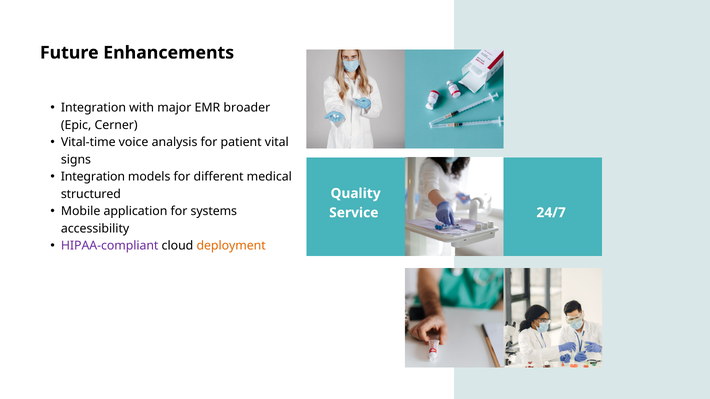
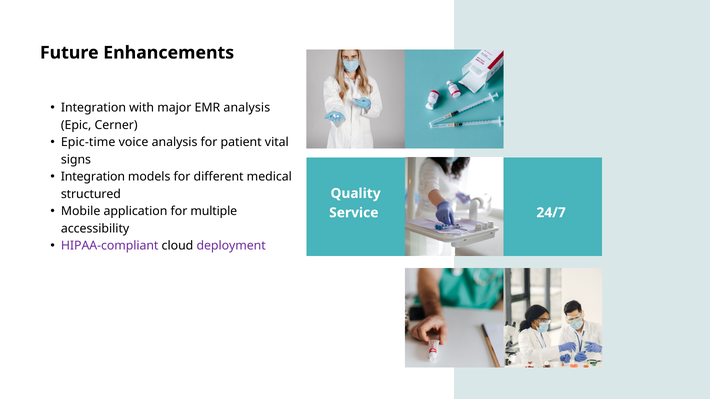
EMR broader: broader -> analysis
Vital-time: Vital-time -> Epic-time
systems: systems -> multiple
deployment colour: orange -> purple
